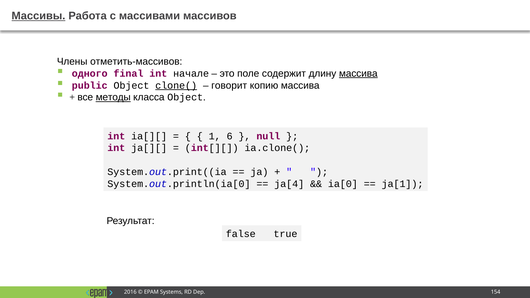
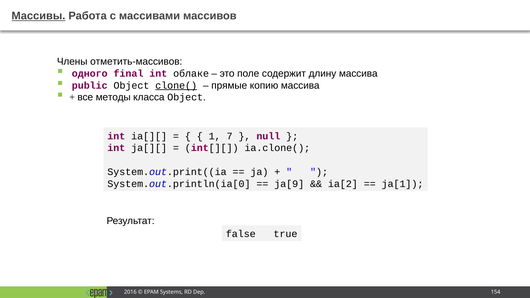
начале: начале -> облаке
массива at (358, 74) underline: present -> none
говорит: говорит -> прямые
методы underline: present -> none
6: 6 -> 7
ja[4: ja[4 -> ja[9
ia[0: ia[0 -> ia[2
